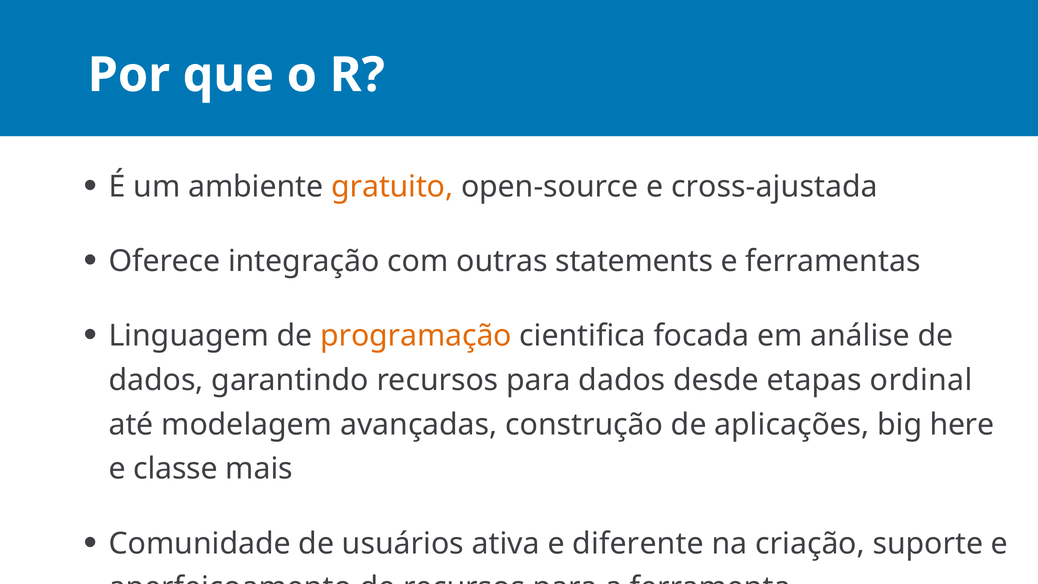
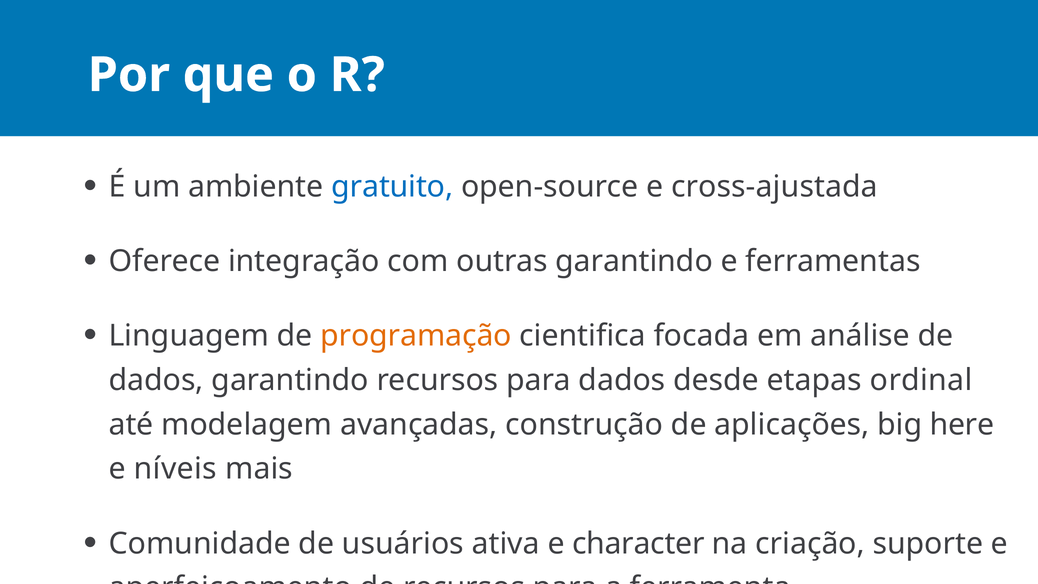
gratuito colour: orange -> blue
outras statements: statements -> garantindo
classe: classe -> níveis
diferente: diferente -> character
